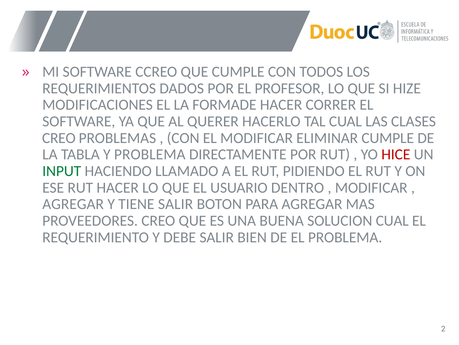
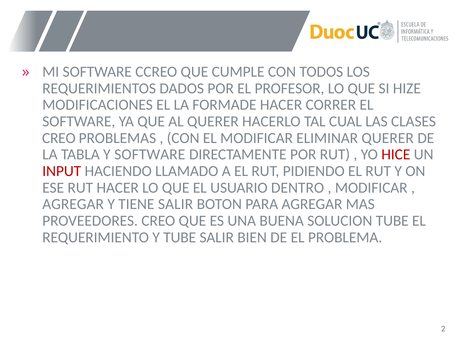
ELIMINAR CUMPLE: CUMPLE -> QUERER
Y PROBLEMA: PROBLEMA -> SOFTWARE
INPUT colour: green -> red
SOLUCION CUAL: CUAL -> TUBE
Y DEBE: DEBE -> TUBE
